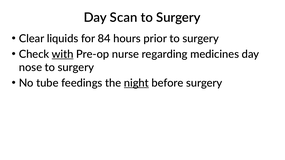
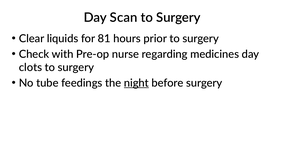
84: 84 -> 81
with underline: present -> none
nose: nose -> clots
